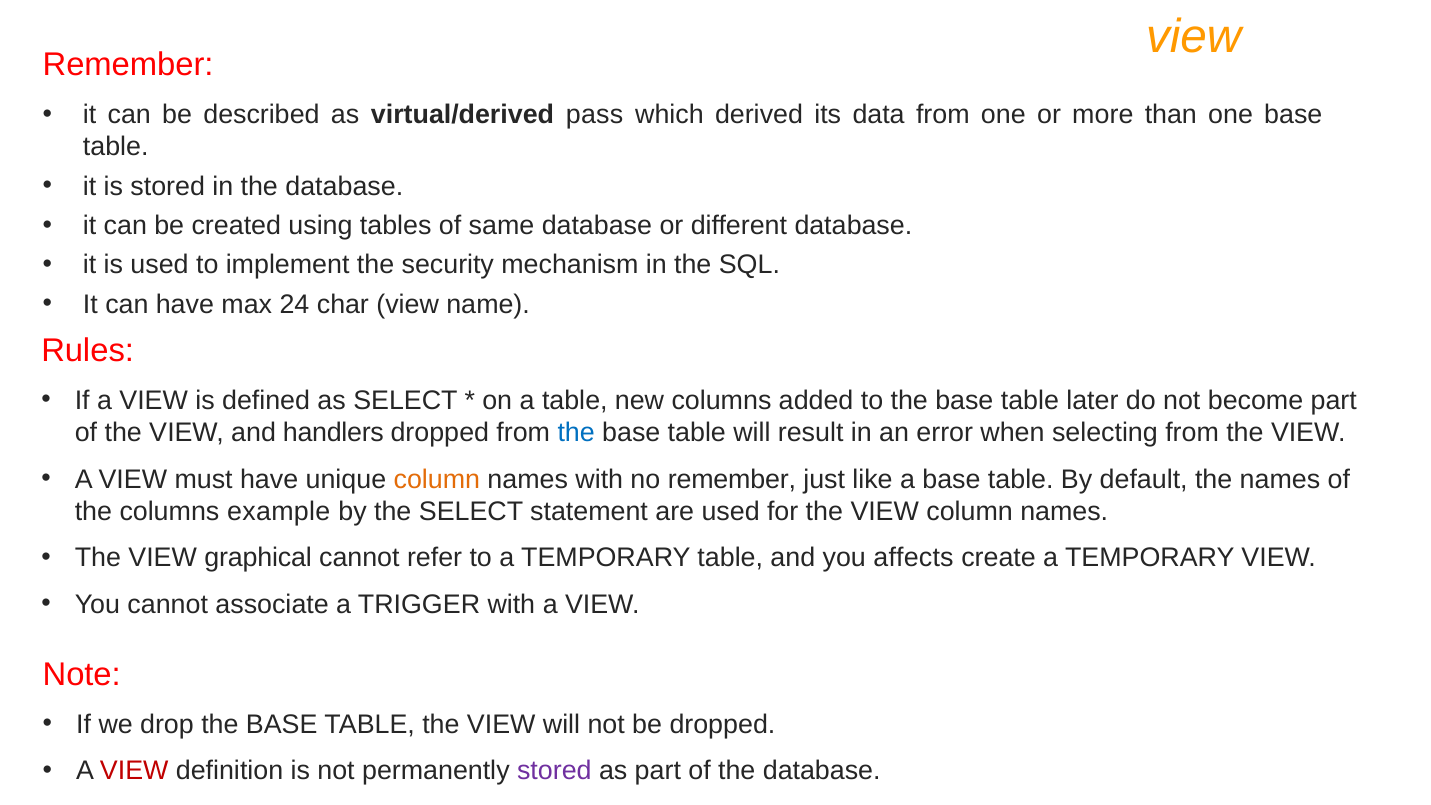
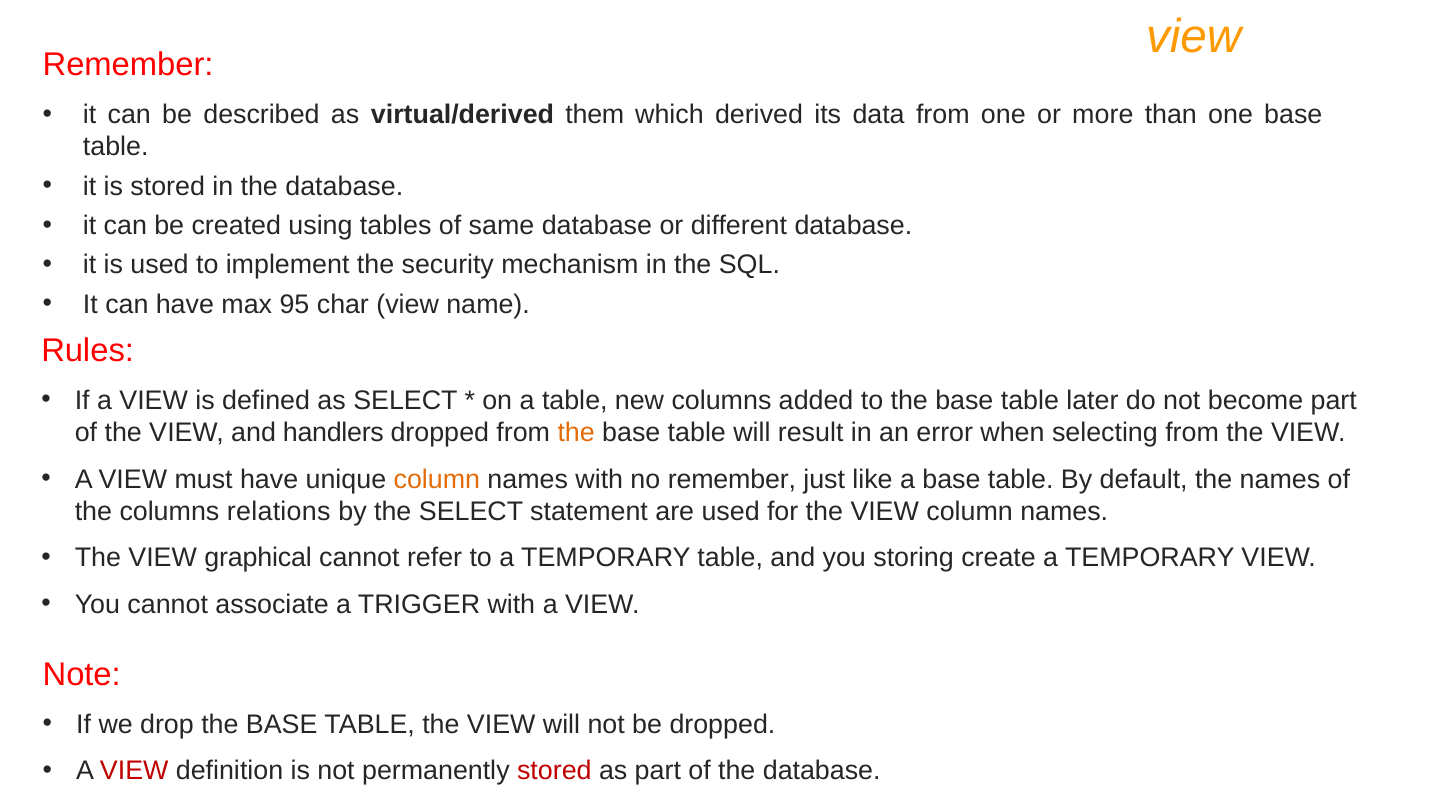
pass: pass -> them
24: 24 -> 95
the at (576, 433) colour: blue -> orange
example: example -> relations
affects: affects -> storing
stored at (554, 771) colour: purple -> red
